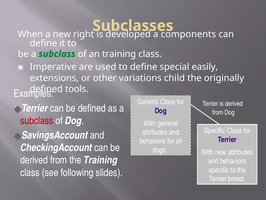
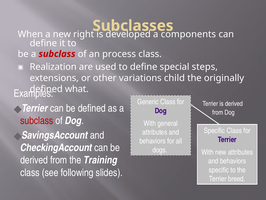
subclass at (57, 54) colour: green -> red
an training: training -> process
Imperative: Imperative -> Realization
easily: easily -> steps
tools: tools -> what
